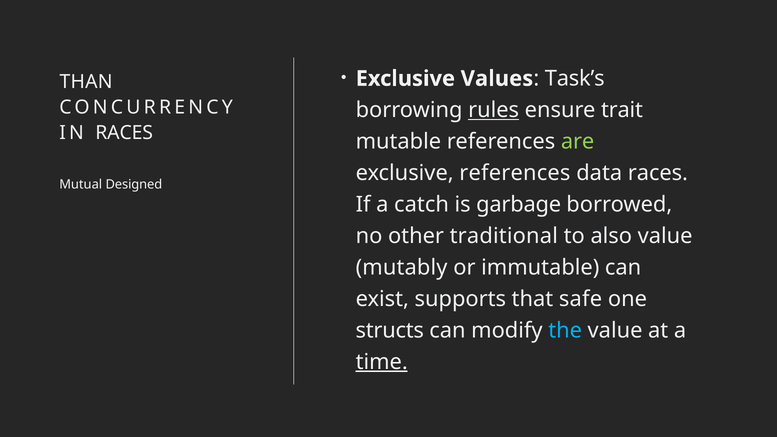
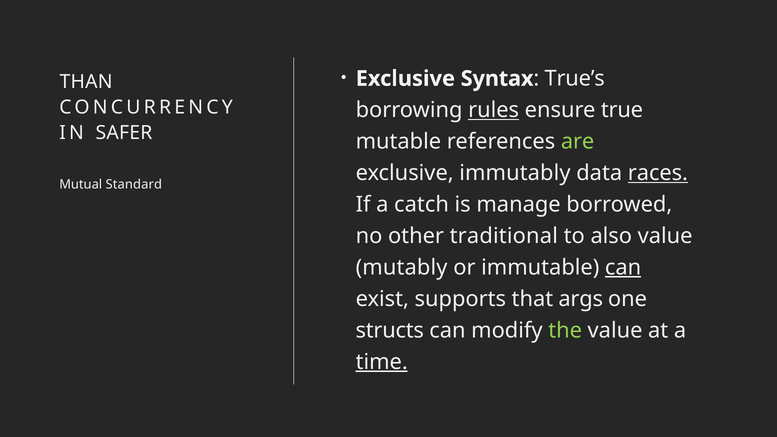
Values: Values -> Syntax
Task’s: Task’s -> True’s
trait: trait -> true
IN RACES: RACES -> SAFER
exclusive references: references -> immutably
races at (658, 173) underline: none -> present
Designed: Designed -> Standard
garbage: garbage -> manage
can at (623, 268) underline: none -> present
safe: safe -> args
the colour: light blue -> light green
